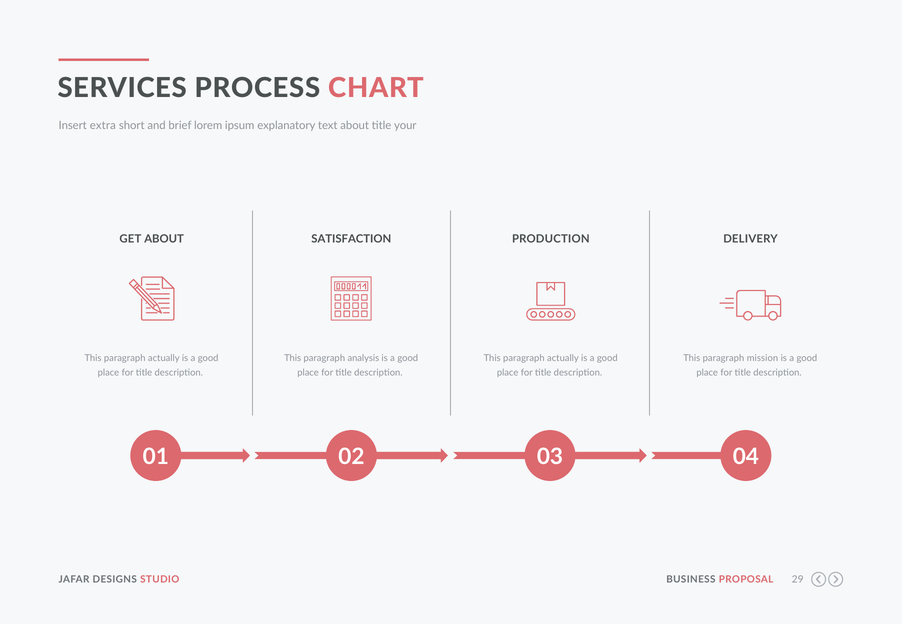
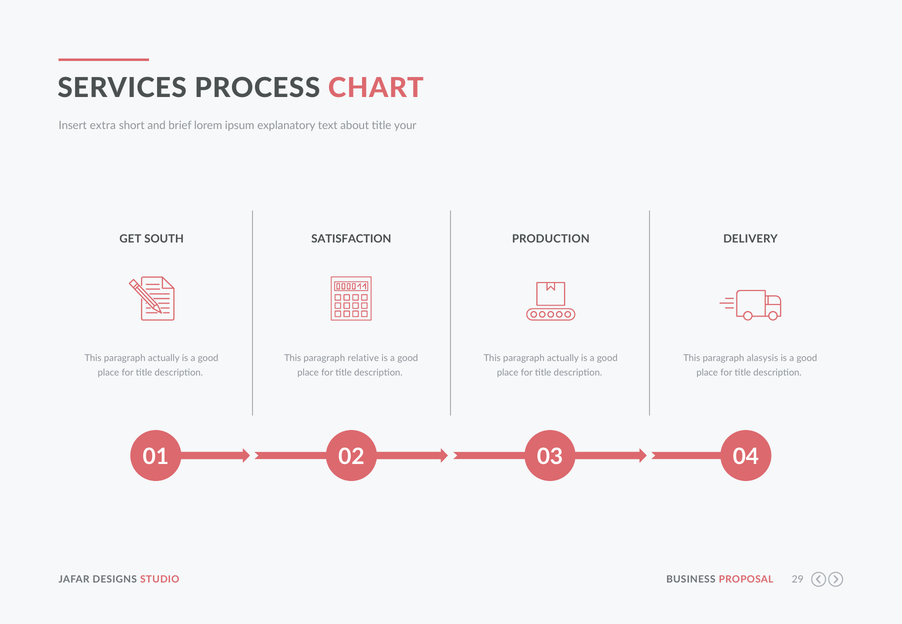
GET ABOUT: ABOUT -> SOUTH
analysis: analysis -> relative
mission: mission -> alasysis
